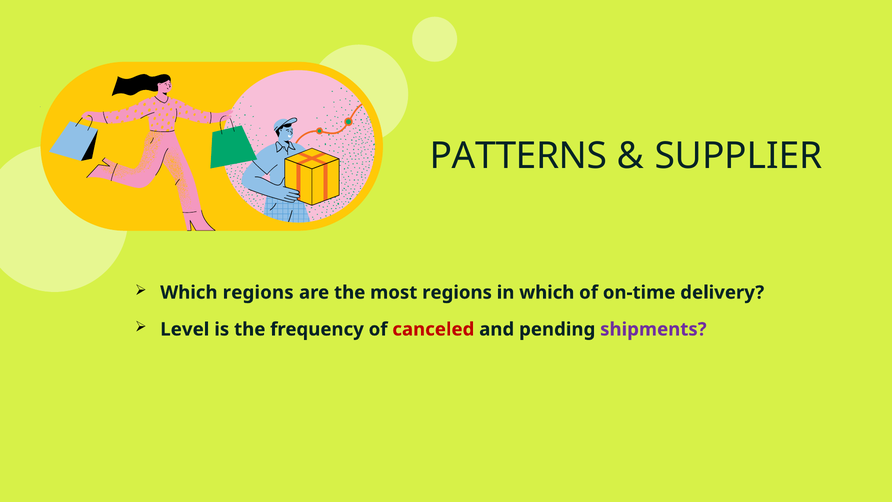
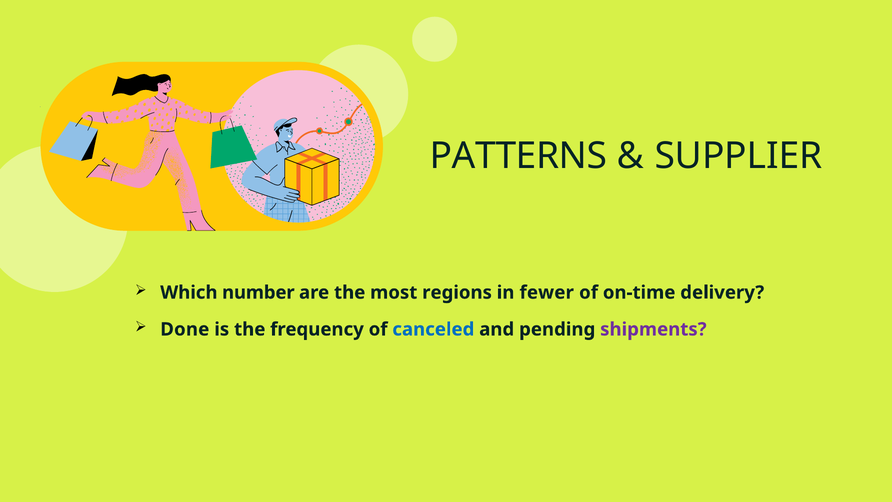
Which regions: regions -> number
in which: which -> fewer
Level: Level -> Done
canceled colour: red -> blue
